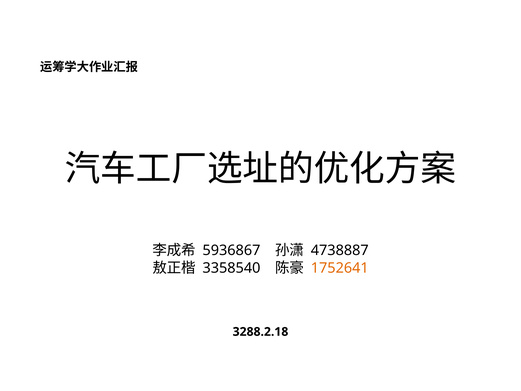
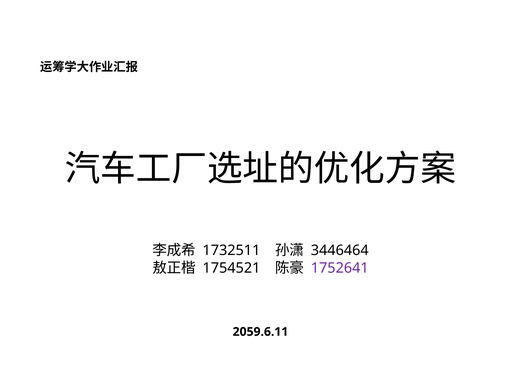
5936867: 5936867 -> 1732511
4738887: 4738887 -> 3446464
3358540: 3358540 -> 1754521
1752641 colour: orange -> purple
3288.2.18: 3288.2.18 -> 2059.6.11
